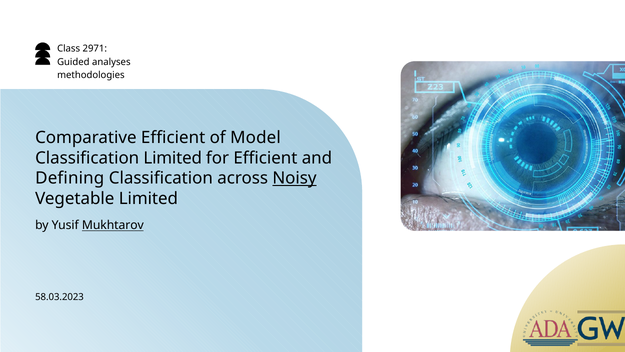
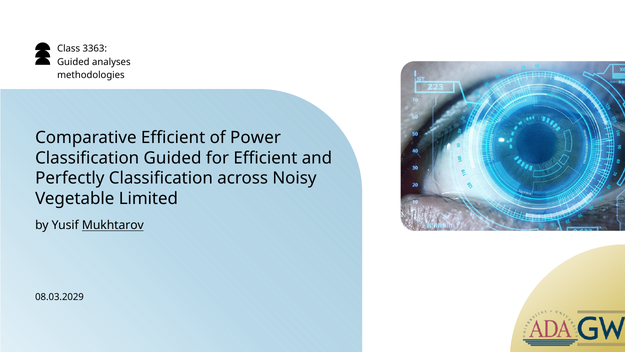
2971: 2971 -> 3363
Model: Model -> Power
Classification Limited: Limited -> Guided
Defining: Defining -> Perfectly
Noisy underline: present -> none
58.03.2023: 58.03.2023 -> 08.03.2029
